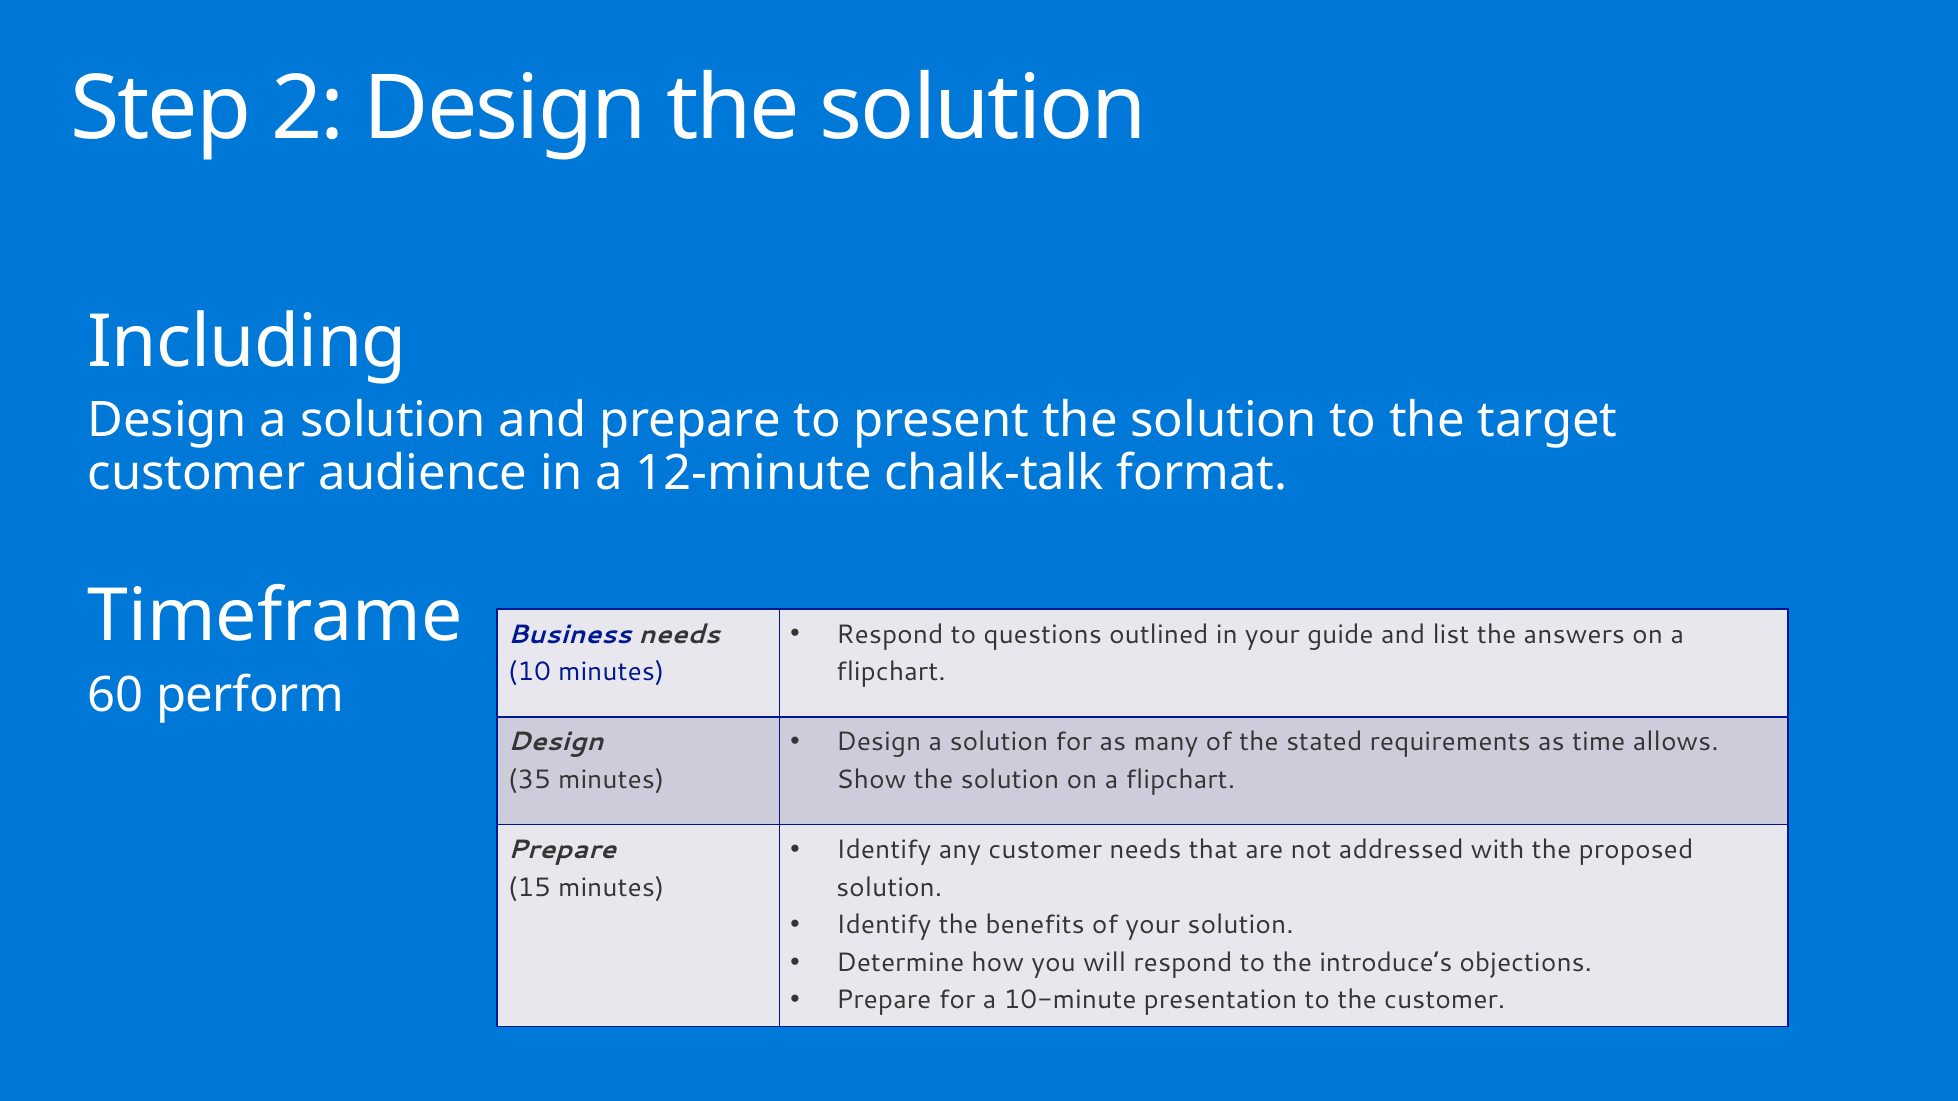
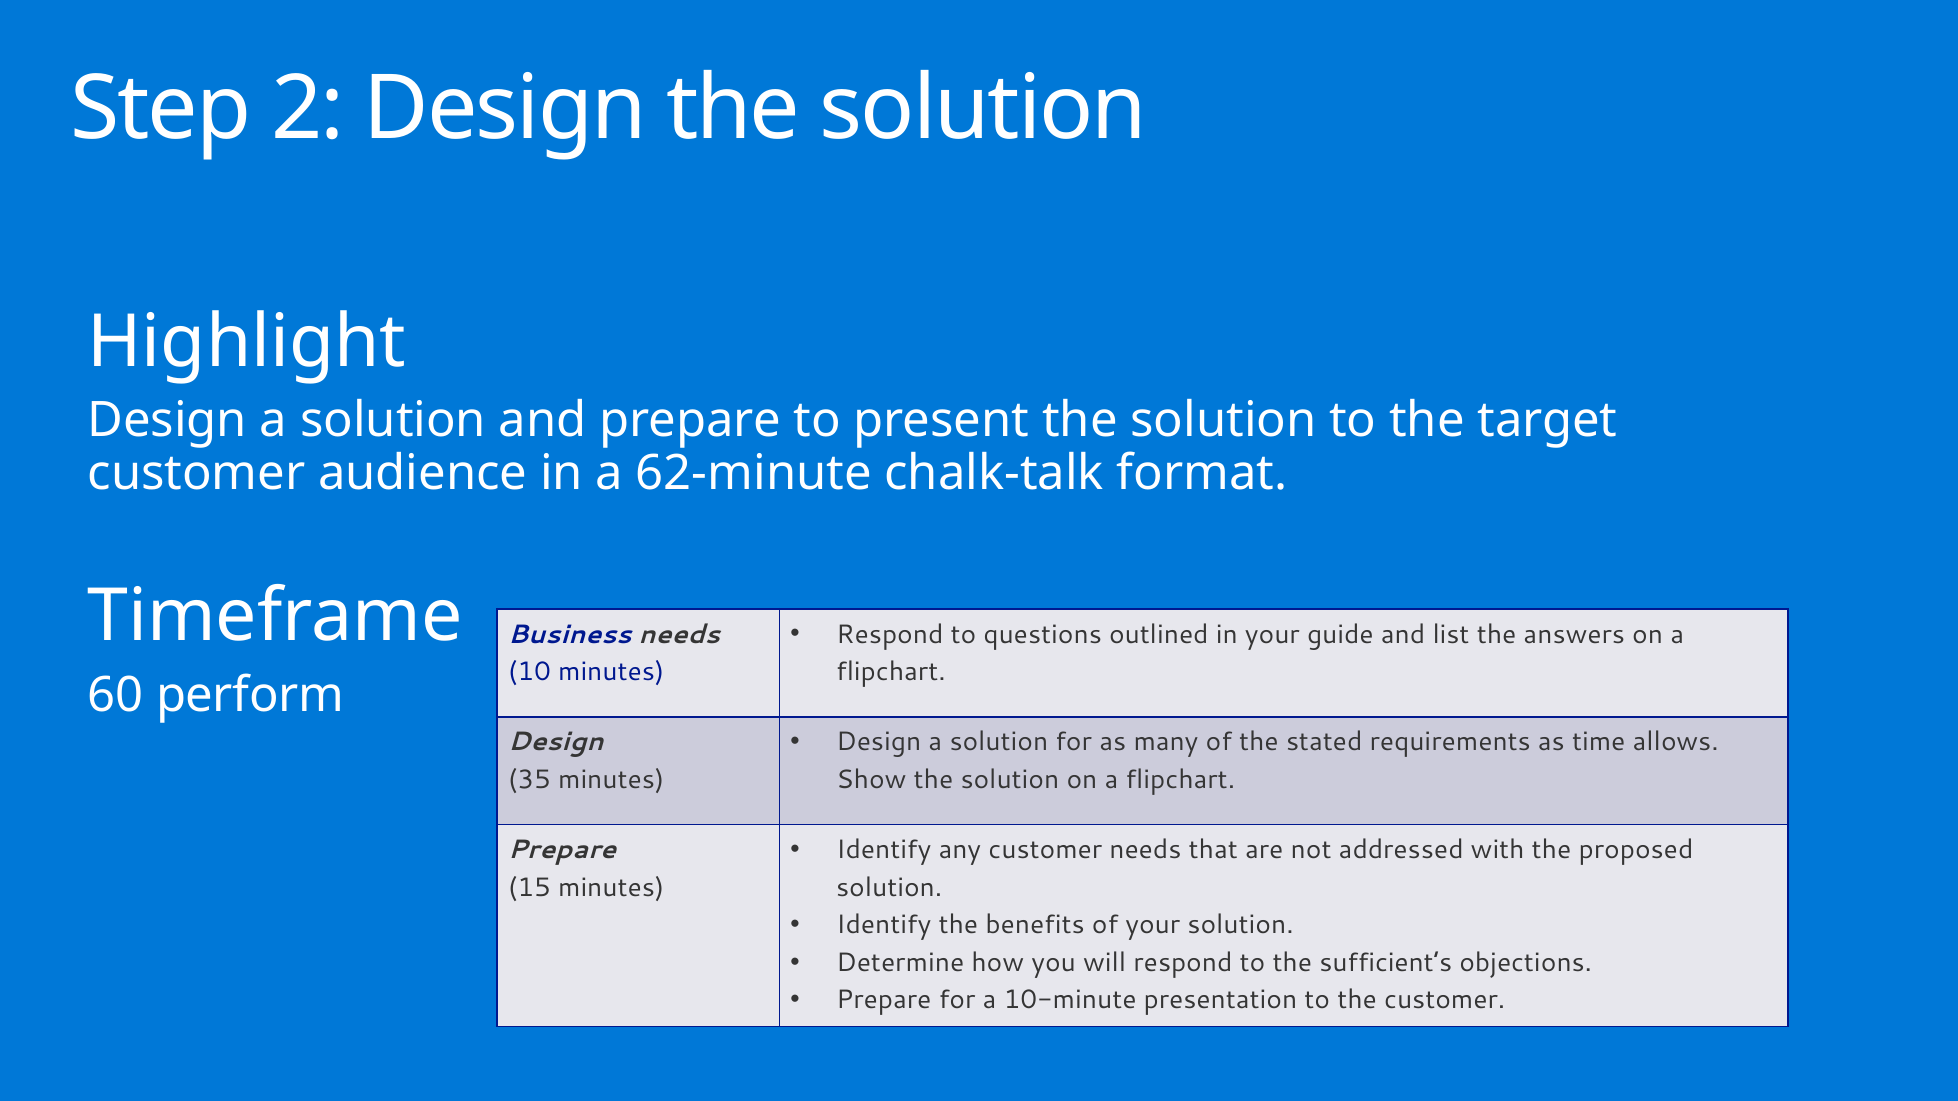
Including: Including -> Highlight
12-minute: 12-minute -> 62-minute
introduce’s: introduce’s -> sufficient’s
